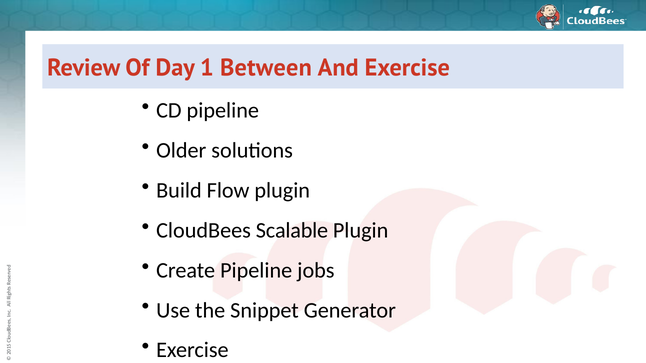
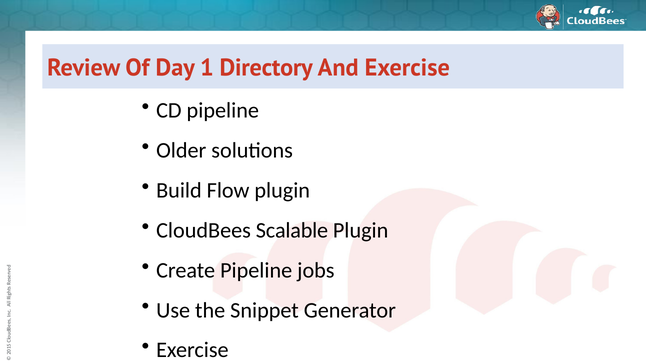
Between: Between -> Directory
